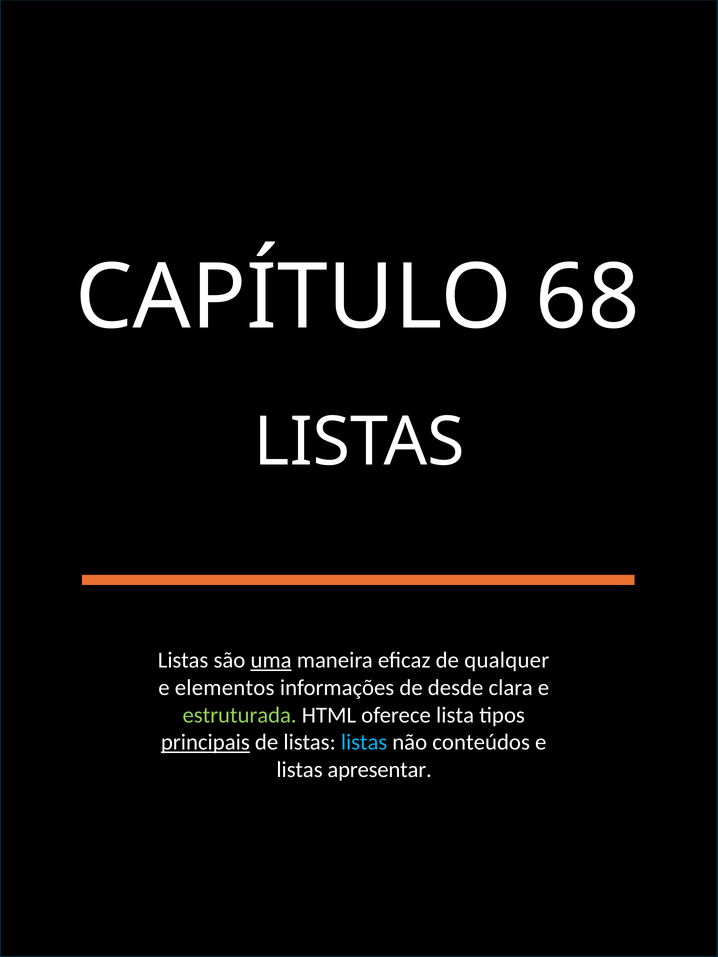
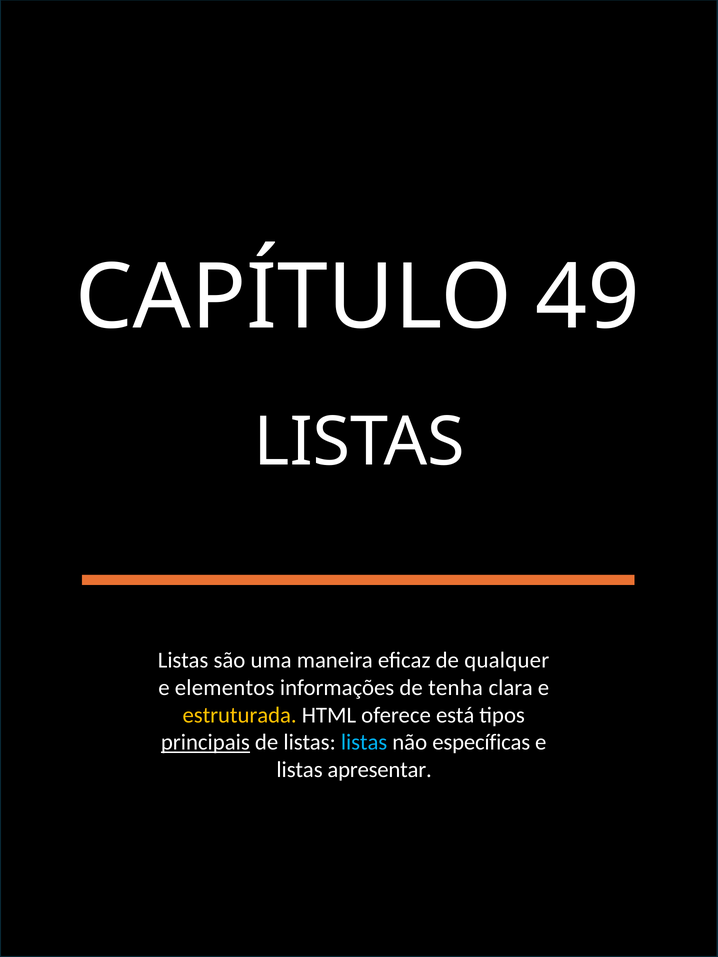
68: 68 -> 49
uma underline: present -> none
desde: desde -> tenha
estruturada colour: light green -> yellow
lista: lista -> está
conteúdos: conteúdos -> específicas
